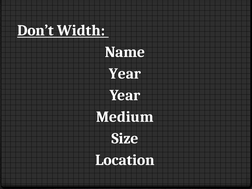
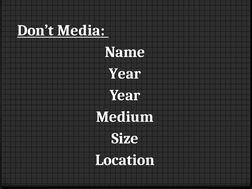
Width: Width -> Media
